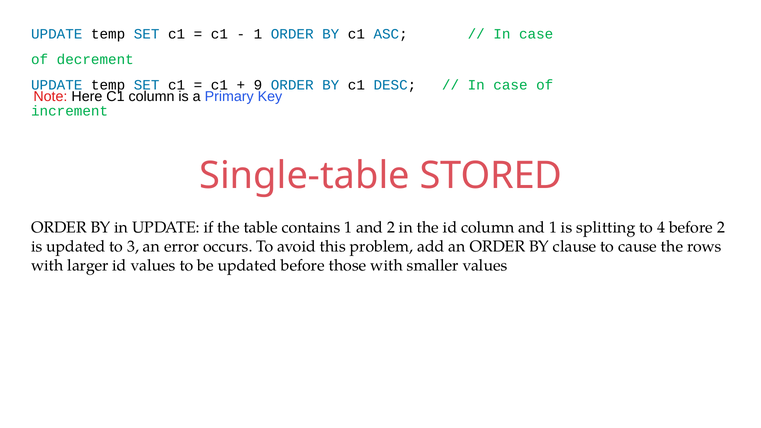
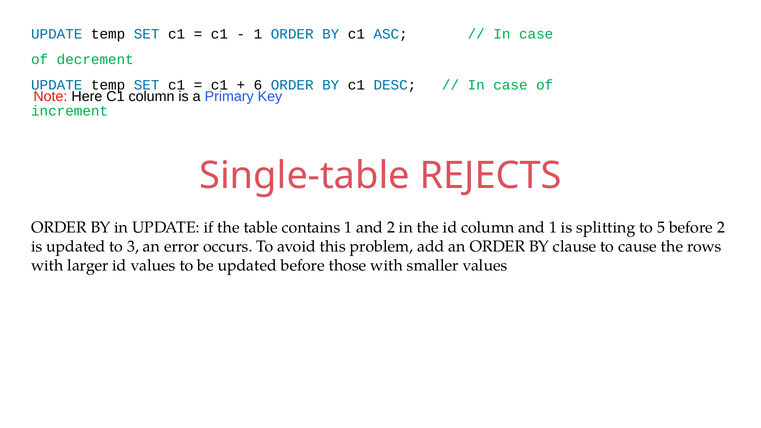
9: 9 -> 6
STORED: STORED -> REJECTS
4: 4 -> 5
